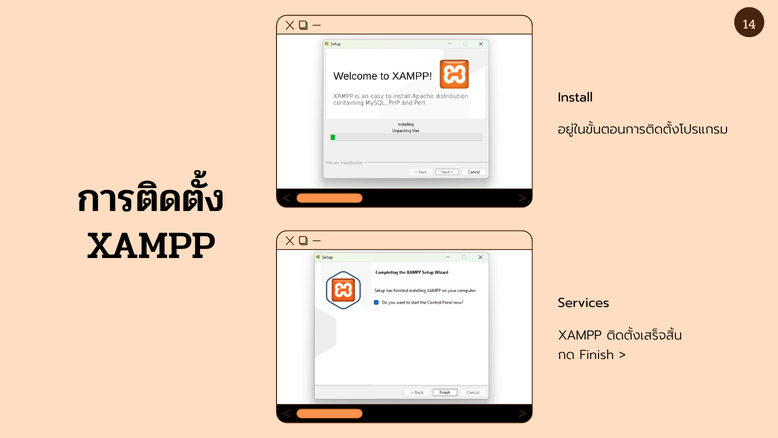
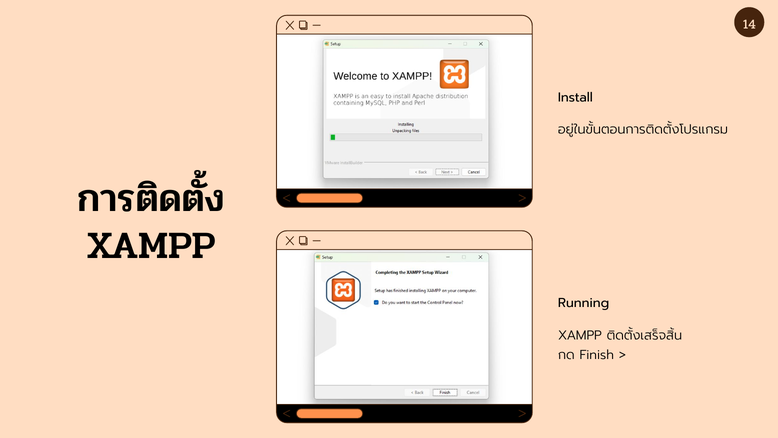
Services: Services -> Running
